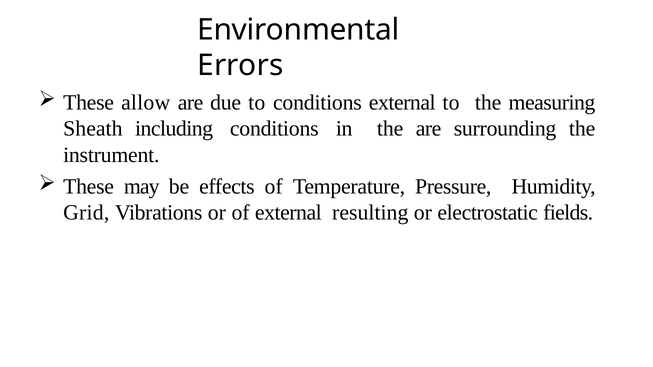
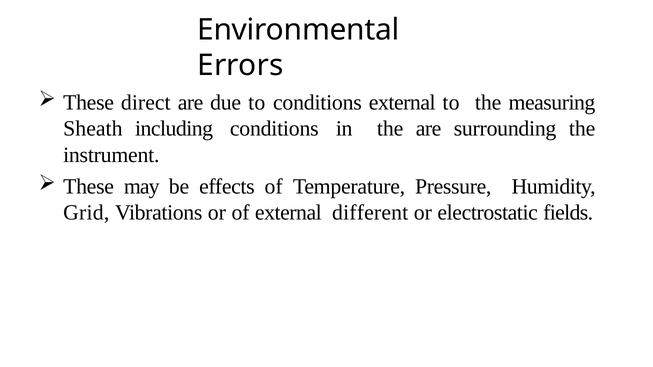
allow: allow -> direct
resulting: resulting -> different
